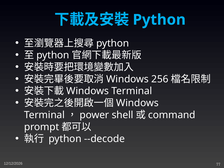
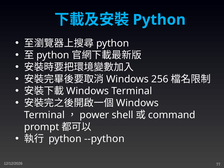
--decode: --decode -> --python
